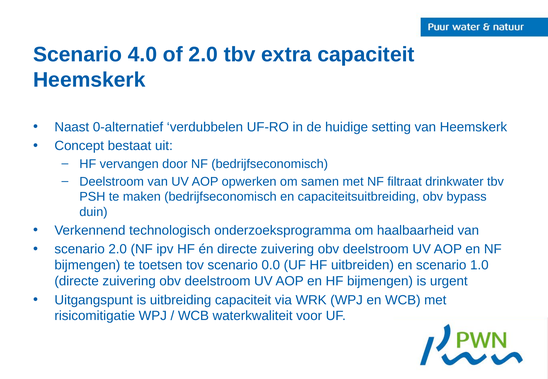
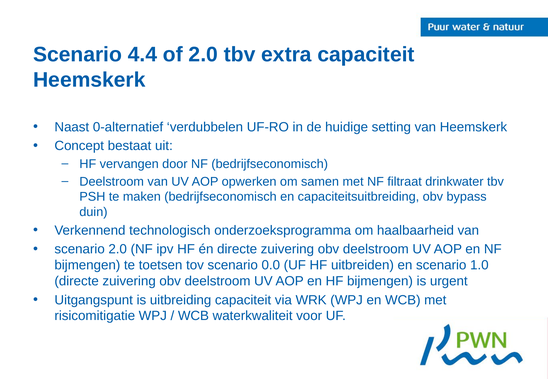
4.0: 4.0 -> 4.4
